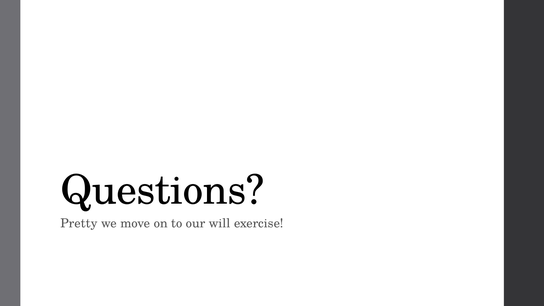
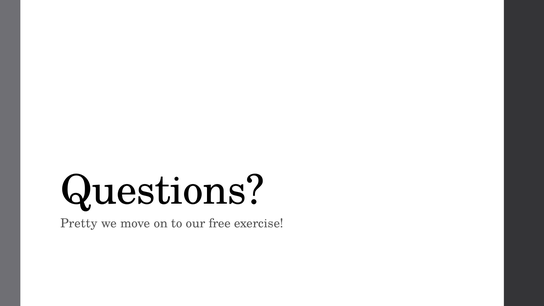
will: will -> free
